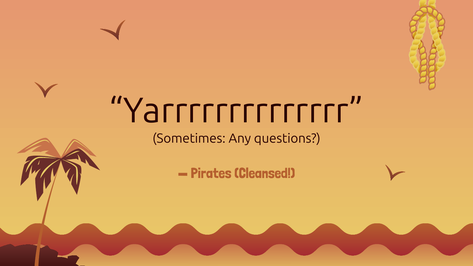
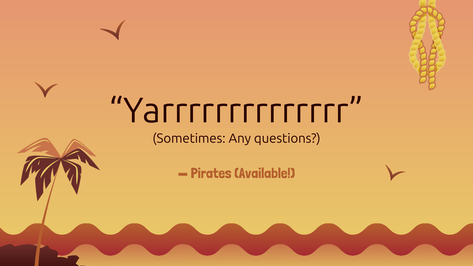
Cleansed: Cleansed -> Available
